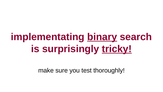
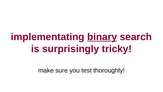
tricky underline: present -> none
